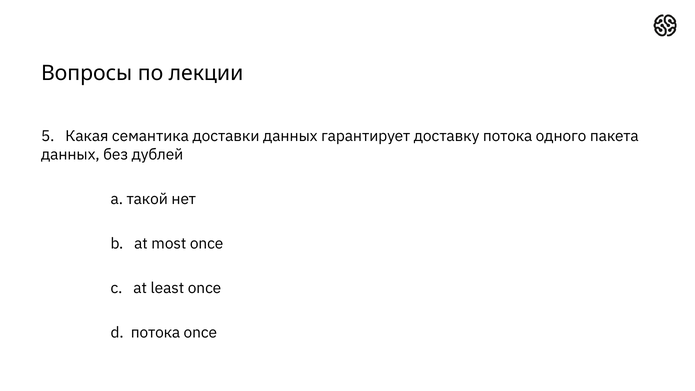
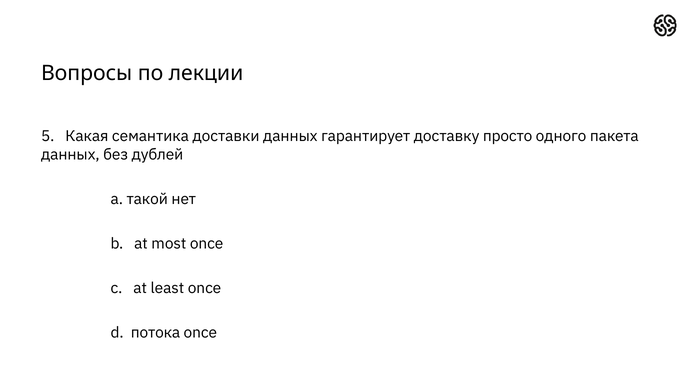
доставку потока: потока -> просто
